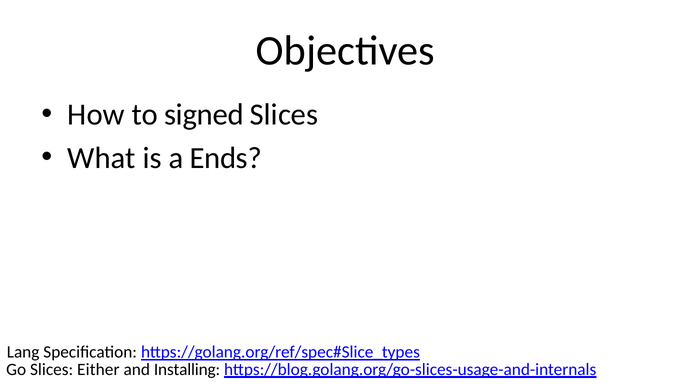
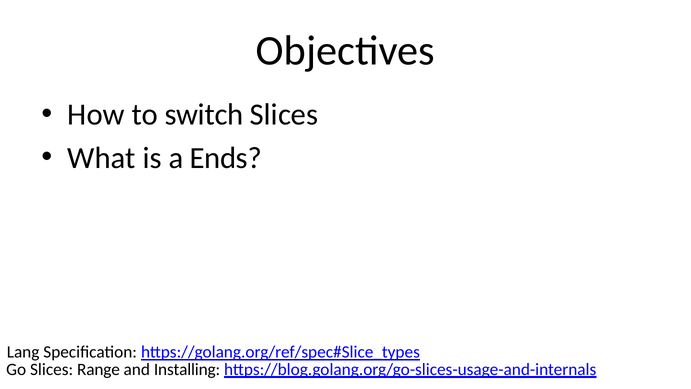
signed: signed -> switch
Either: Either -> Range
